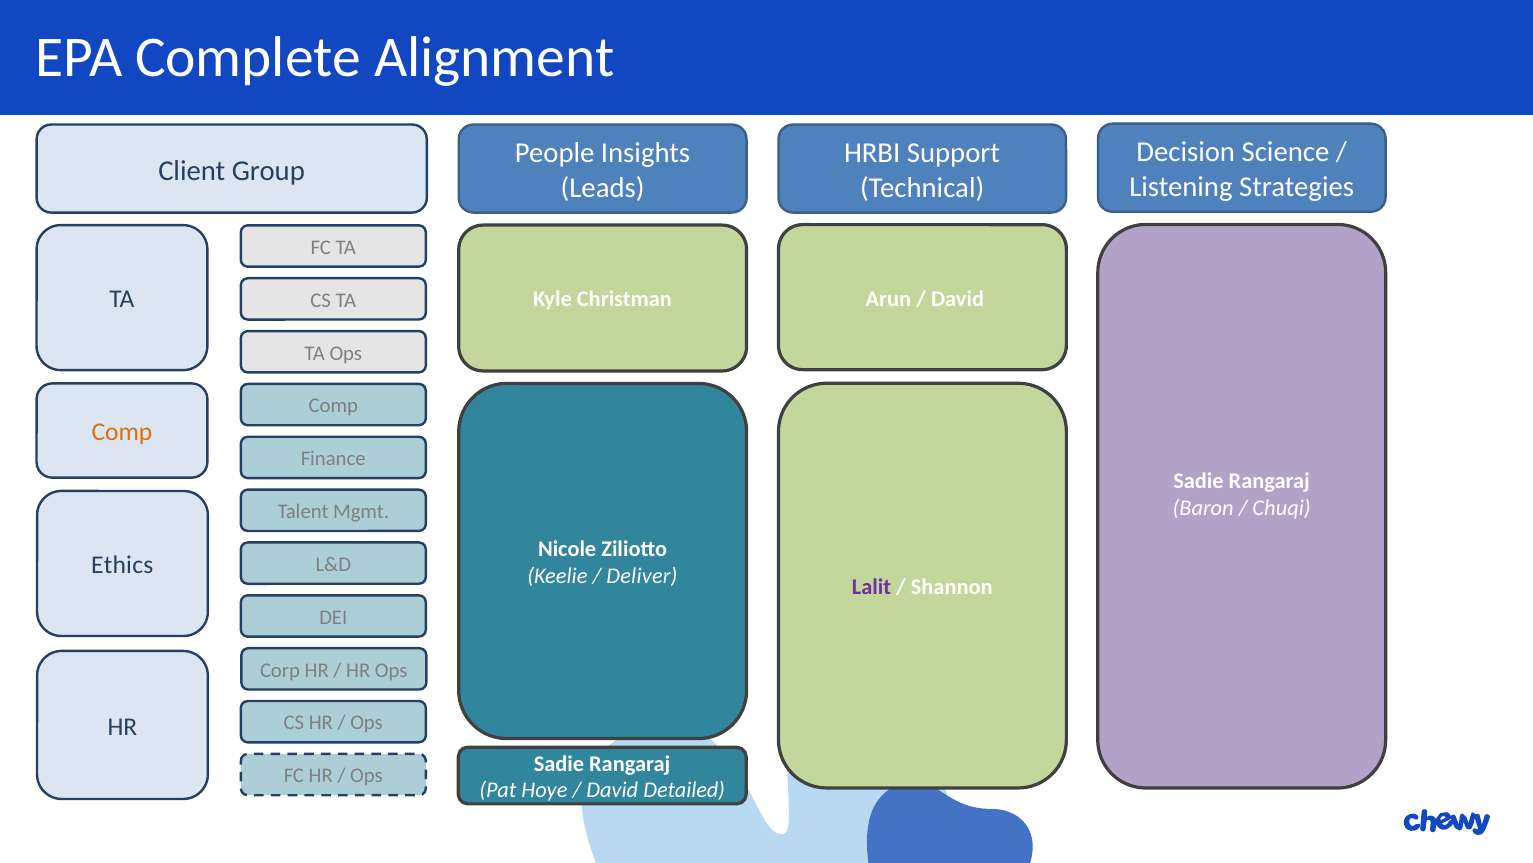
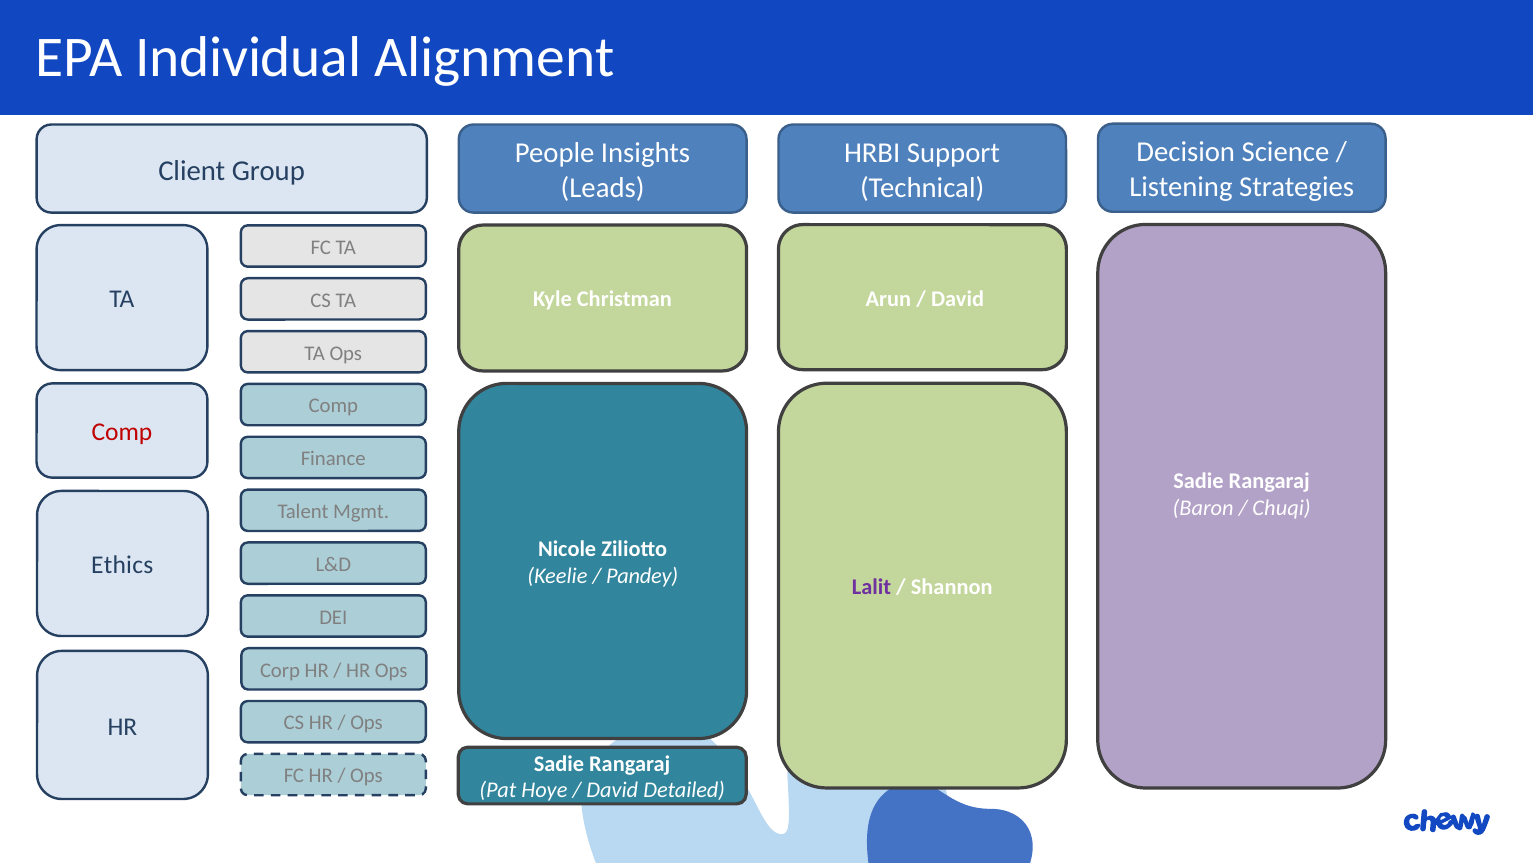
Complete: Complete -> Individual
Comp at (122, 432) colour: orange -> red
Deliver: Deliver -> Pandey
